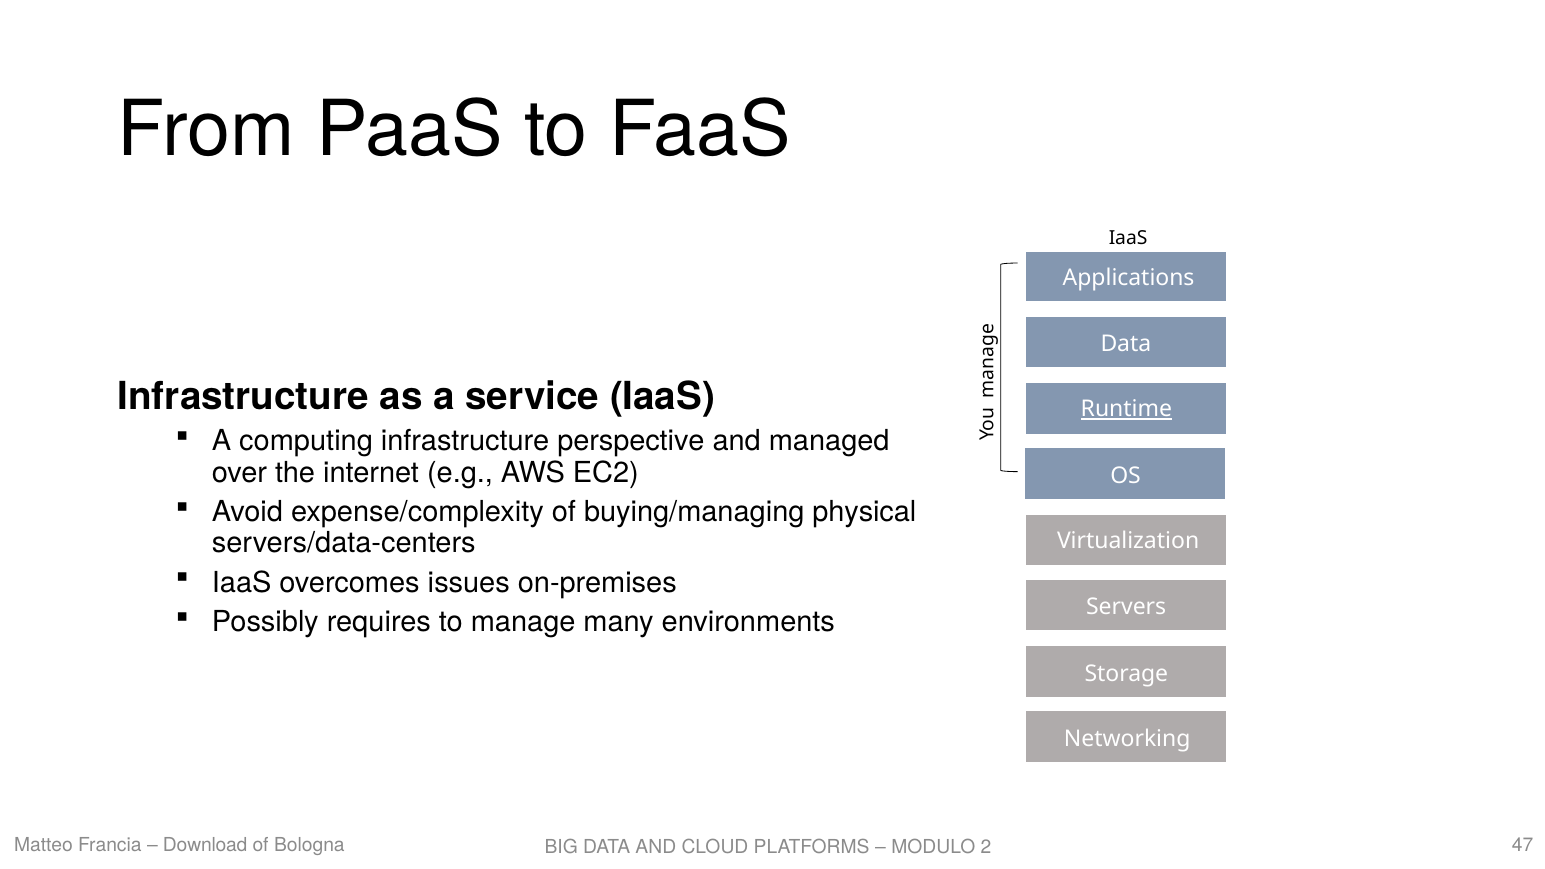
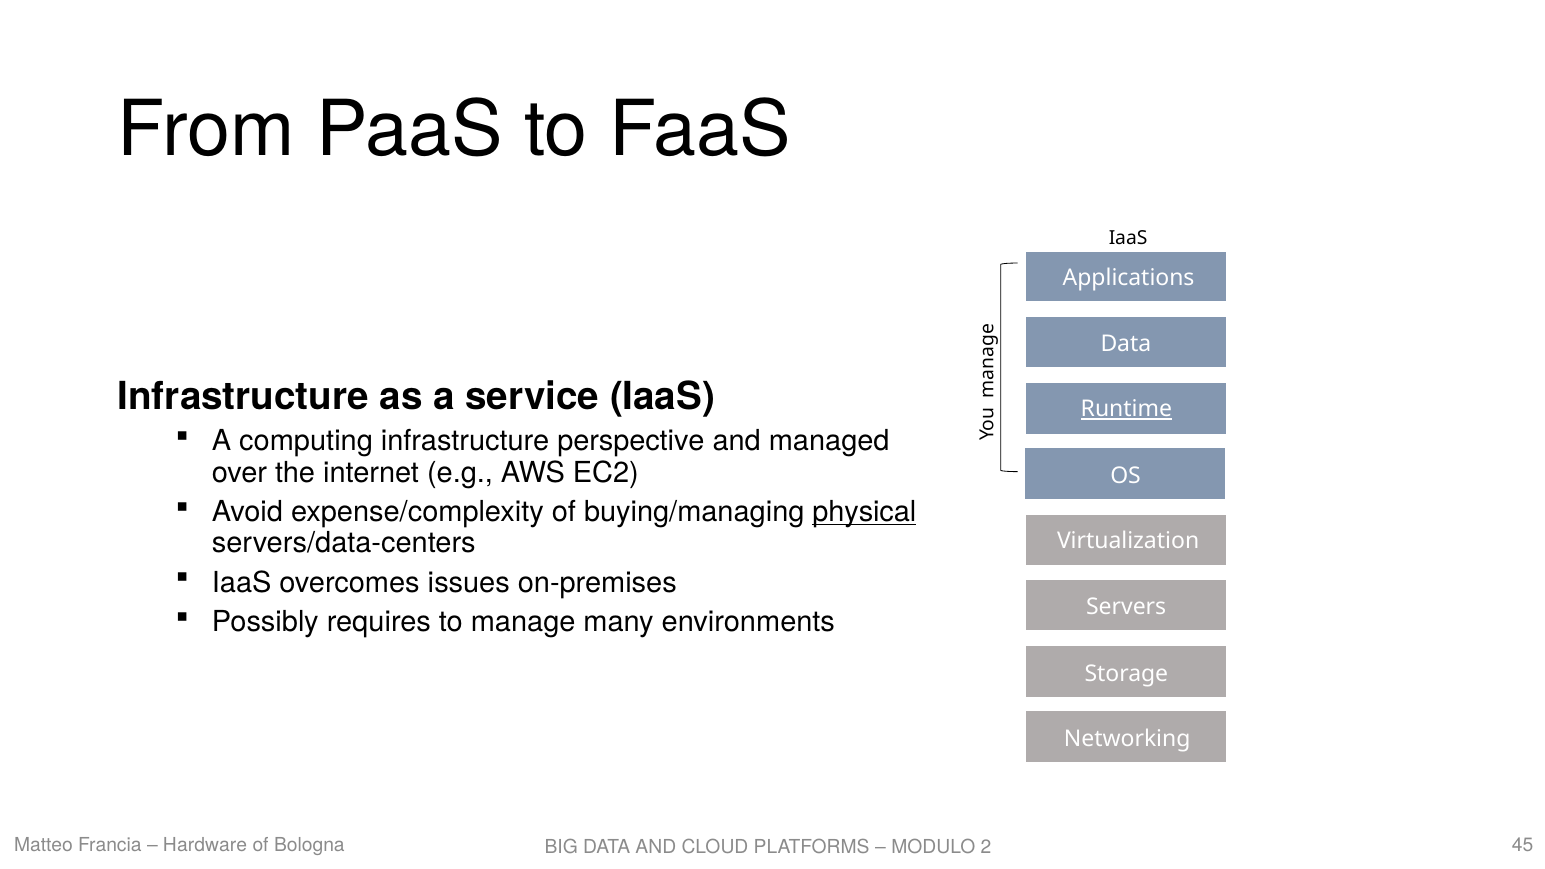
physical underline: none -> present
Download: Download -> Hardware
47: 47 -> 45
